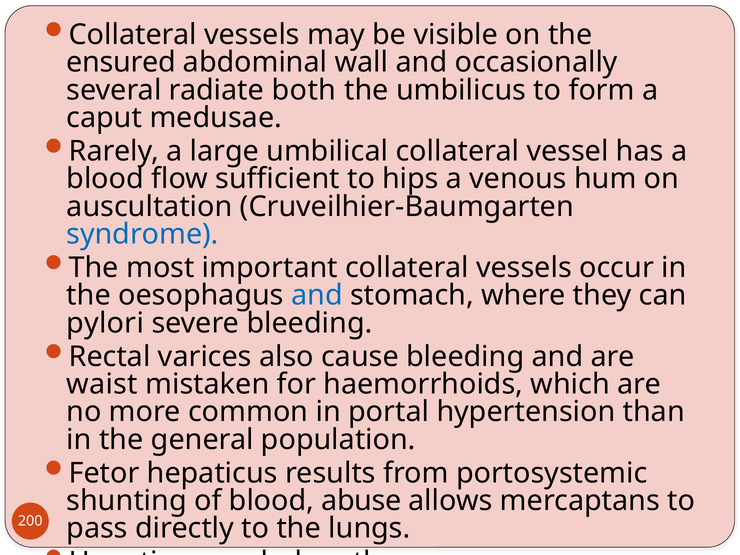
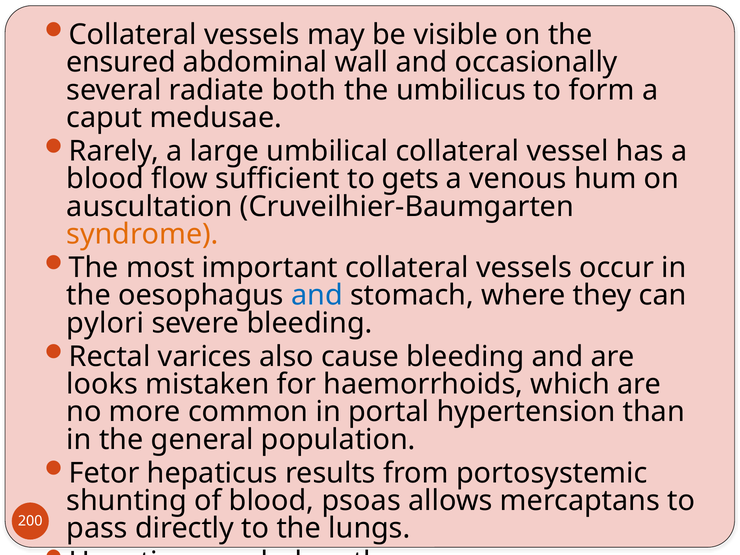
hips: hips -> gets
syndrome colour: blue -> orange
waist: waist -> looks
abuse: abuse -> psoas
